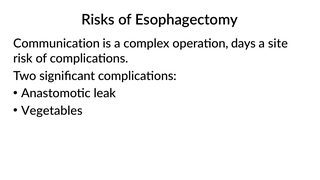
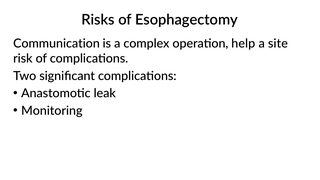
days: days -> help
Vegetables: Vegetables -> Monitoring
